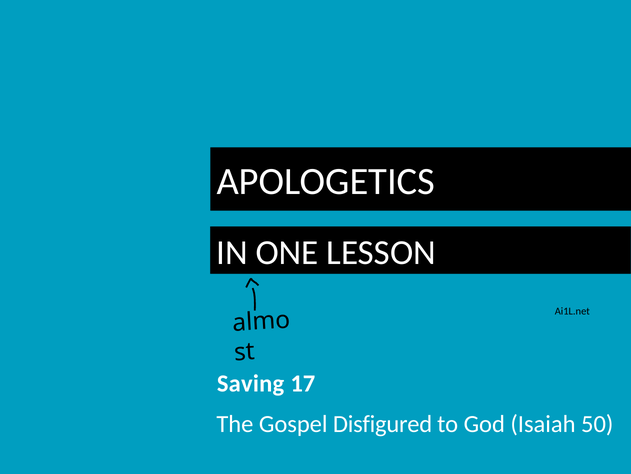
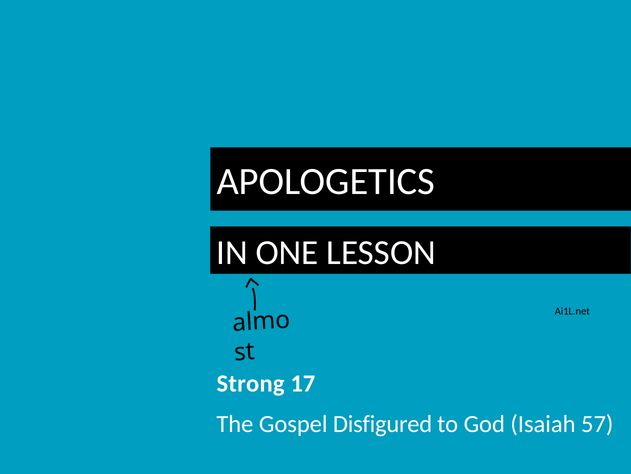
Saving: Saving -> Strong
50: 50 -> 57
